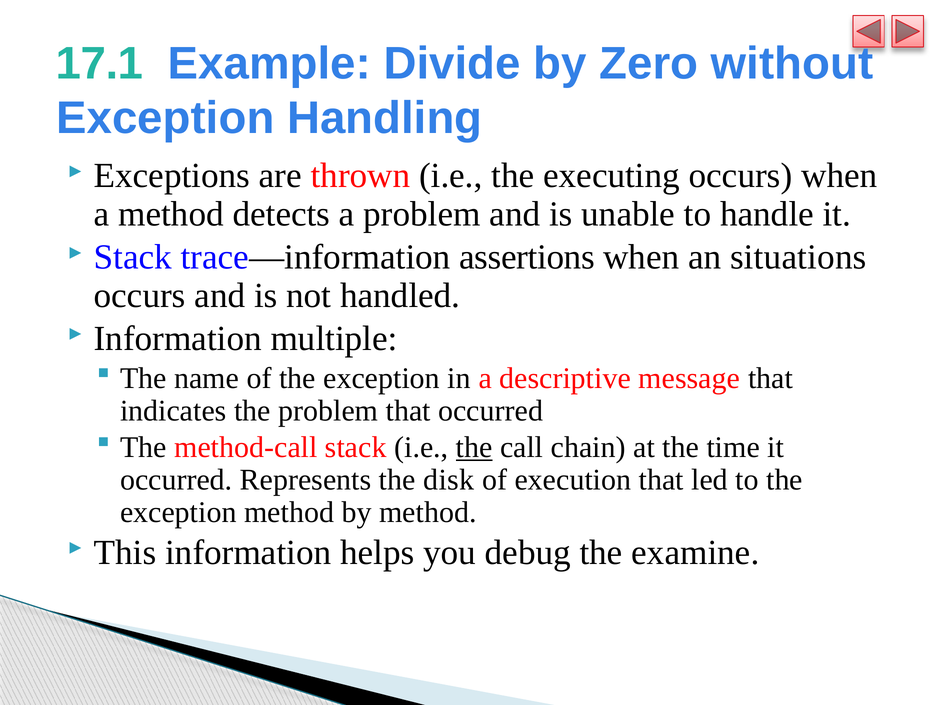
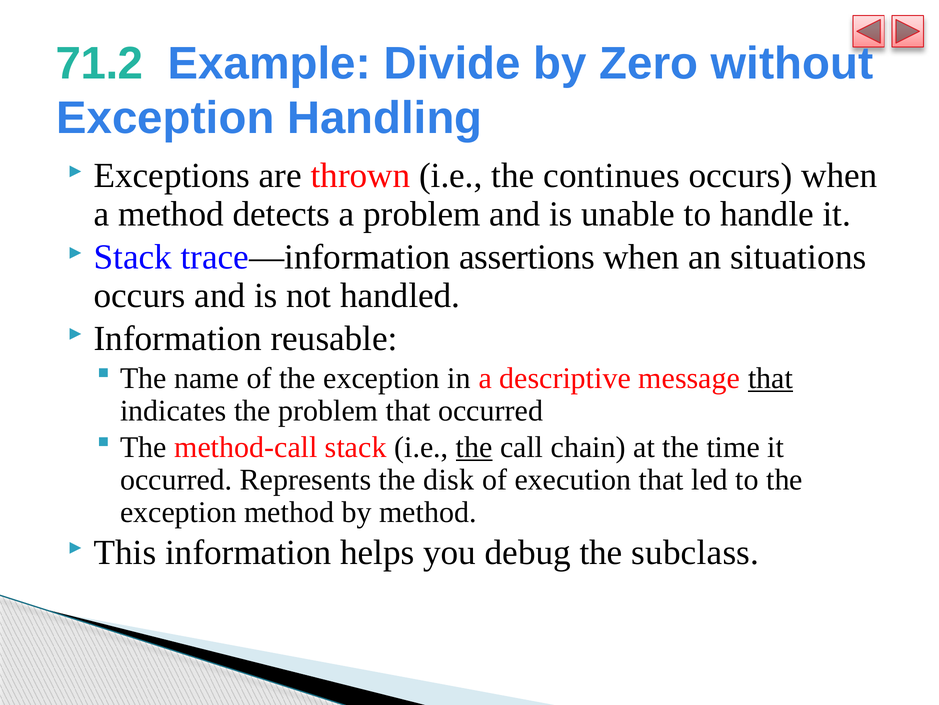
17.1: 17.1 -> 71.2
executing: executing -> continues
multiple: multiple -> reusable
that at (771, 378) underline: none -> present
examine: examine -> subclass
